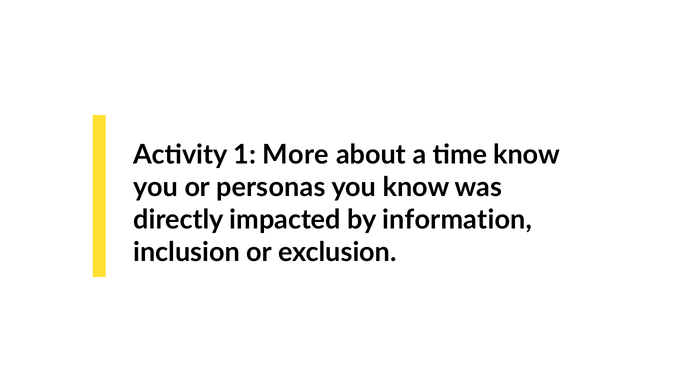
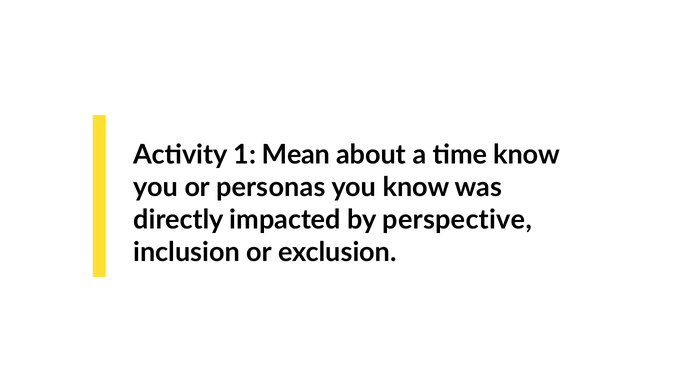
More: More -> Mean
information: information -> perspective
